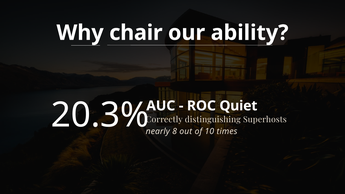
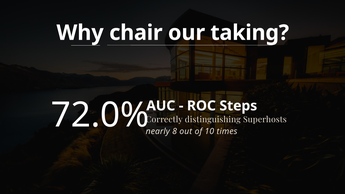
ability: ability -> taking
Quiet: Quiet -> Steps
20.3%: 20.3% -> 72.0%
